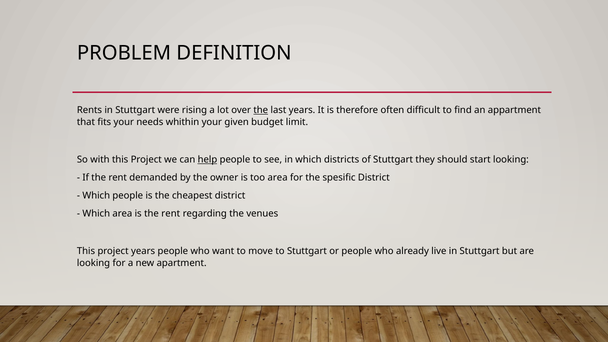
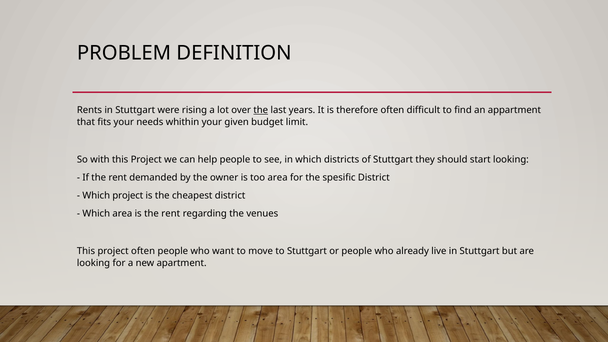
help underline: present -> none
Which people: people -> project
project years: years -> often
